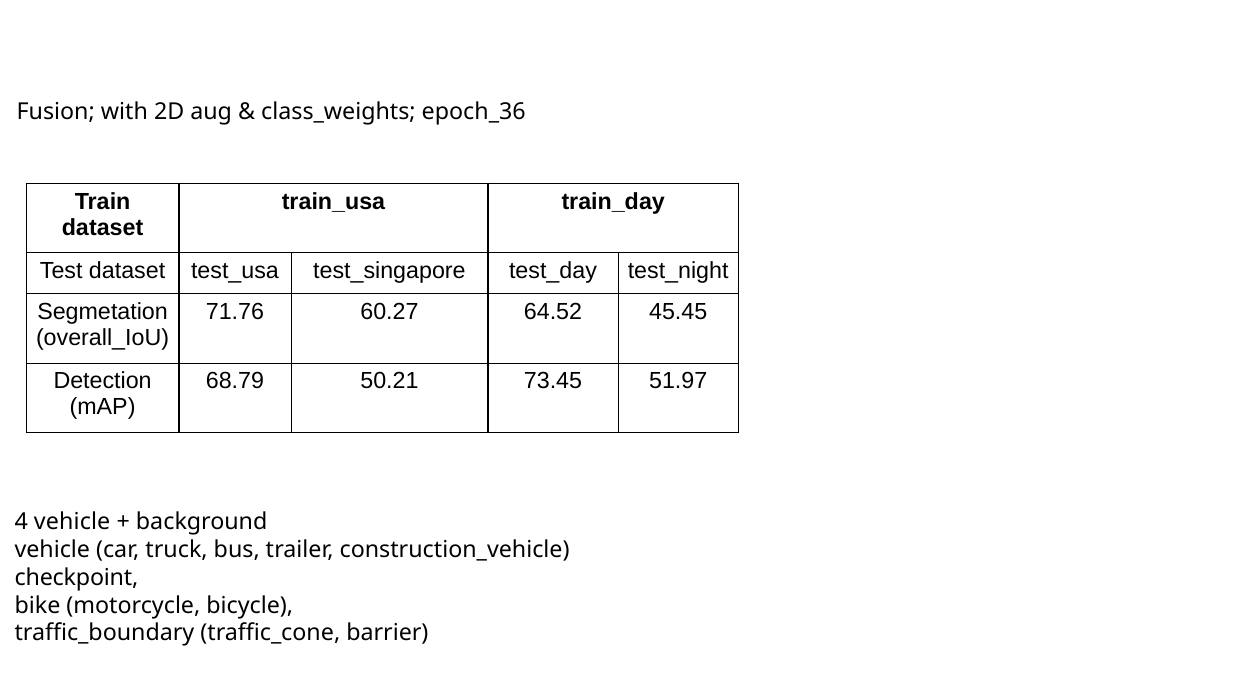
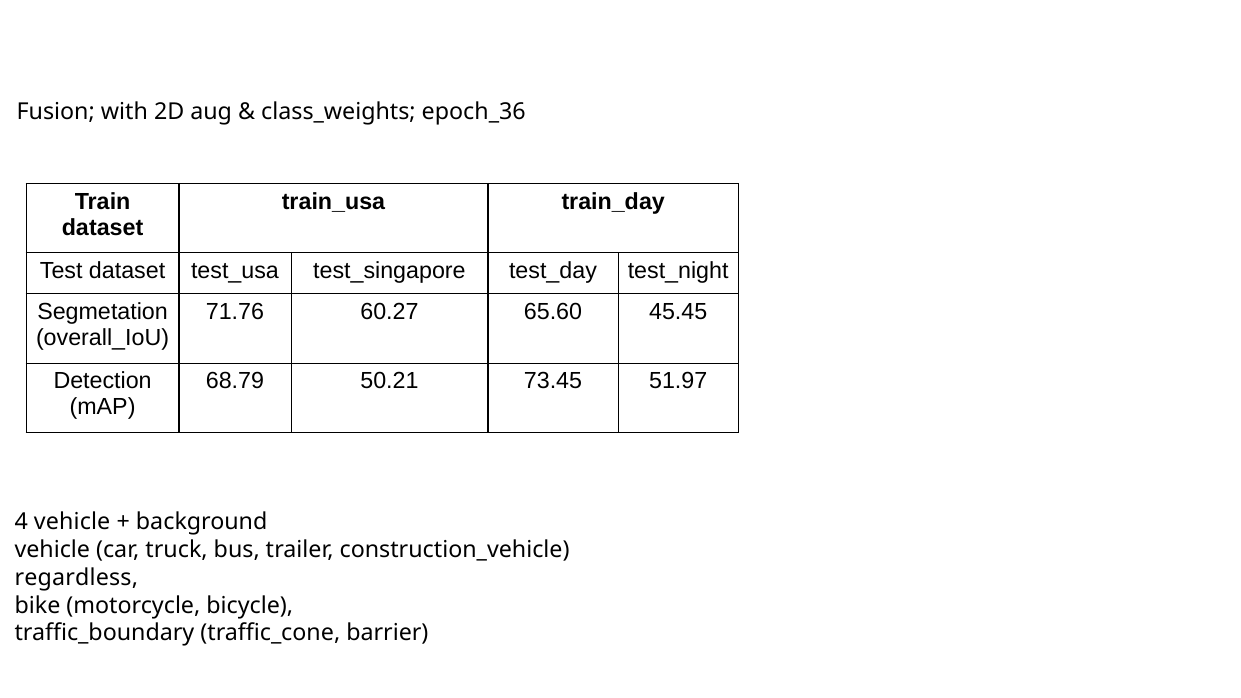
64.52: 64.52 -> 65.60
checkpoint: checkpoint -> regardless
